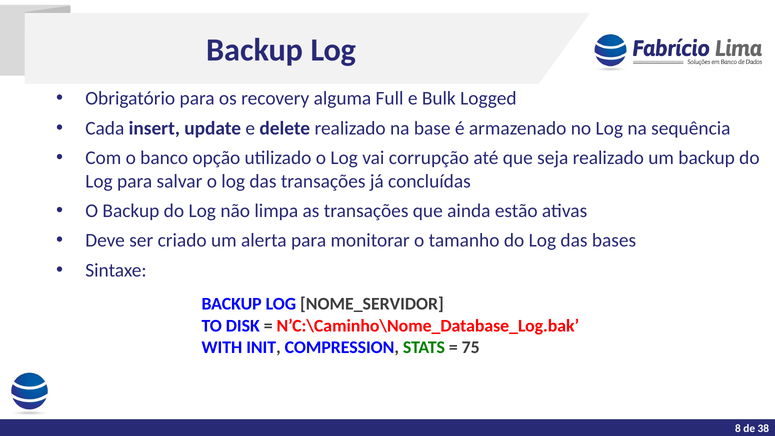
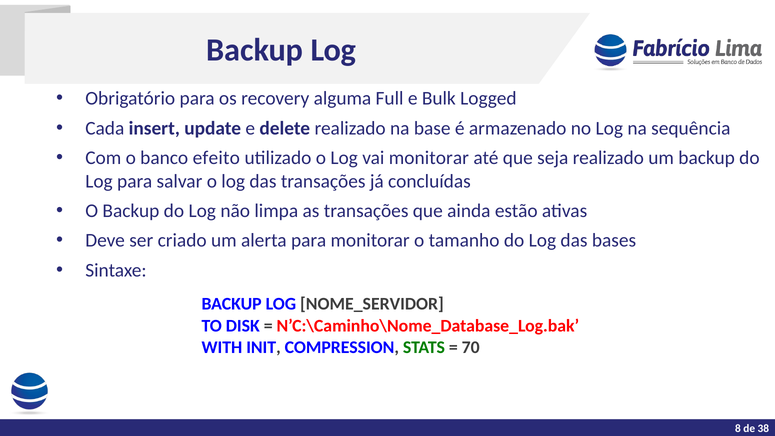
opção: opção -> efeito
vai corrupção: corrupção -> monitorar
75: 75 -> 70
